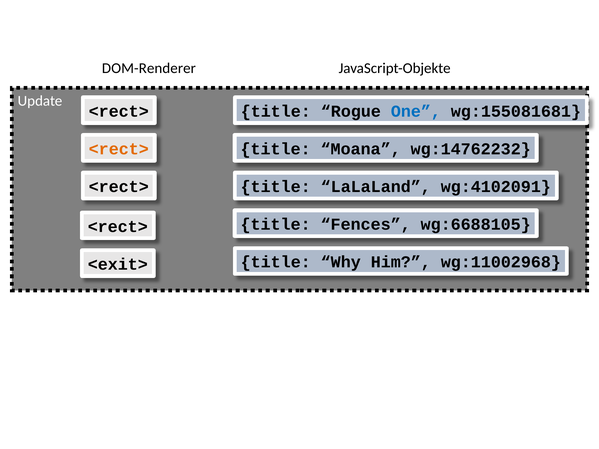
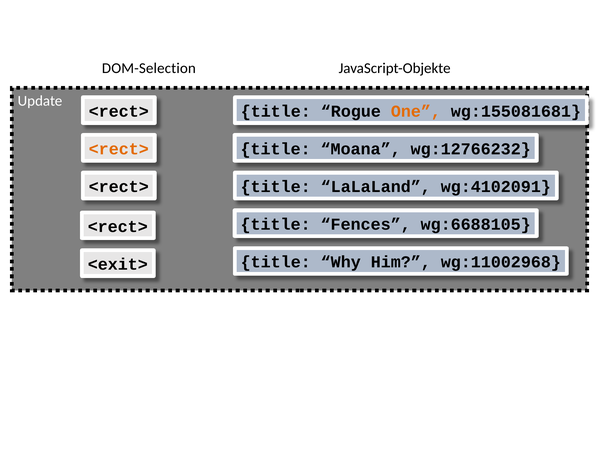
DOM-Renderer: DOM-Renderer -> DOM-Selection
One colour: blue -> orange
wg:14762232: wg:14762232 -> wg:12766232
